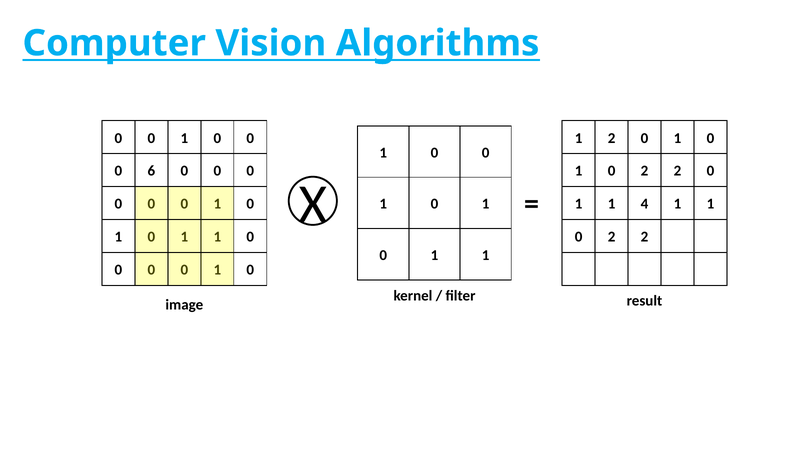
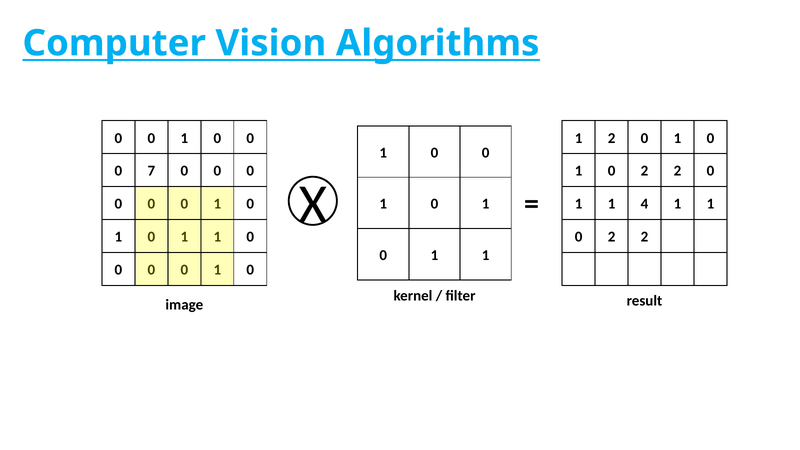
6: 6 -> 7
